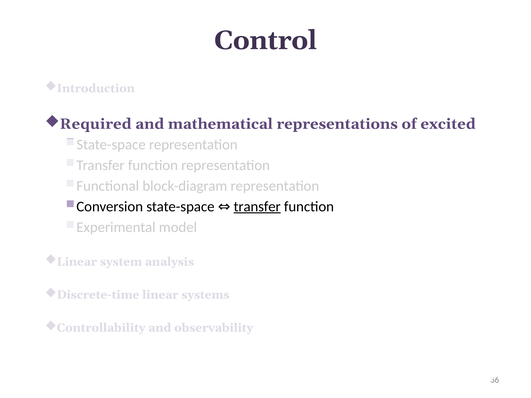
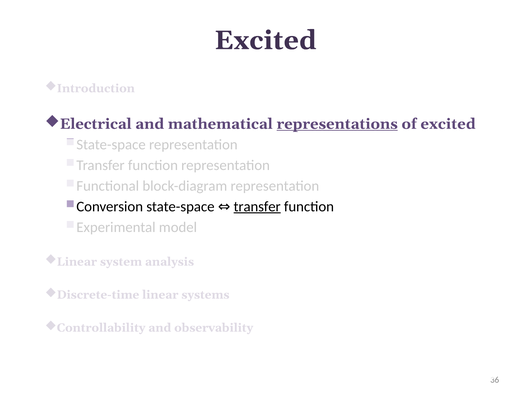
Control at (266, 40): Control -> Excited
Required: Required -> Electrical
representations underline: none -> present
